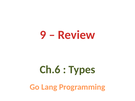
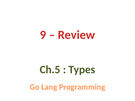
Ch.6: Ch.6 -> Ch.5
